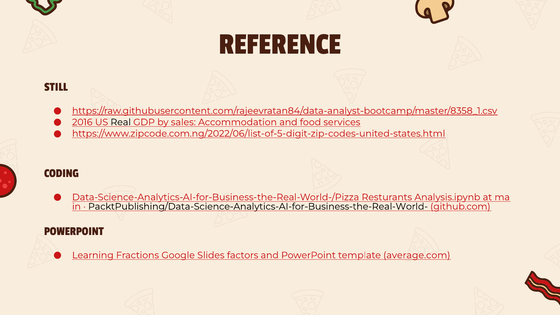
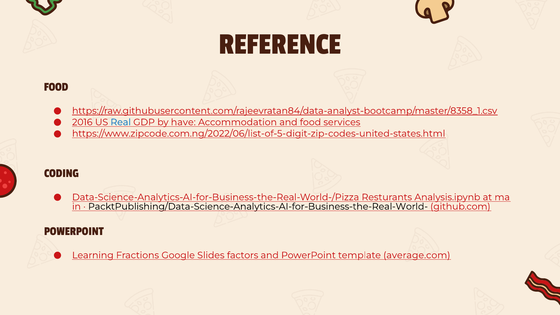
STILL at (56, 87): STILL -> FOOD
Real colour: black -> blue
sales: sales -> have
